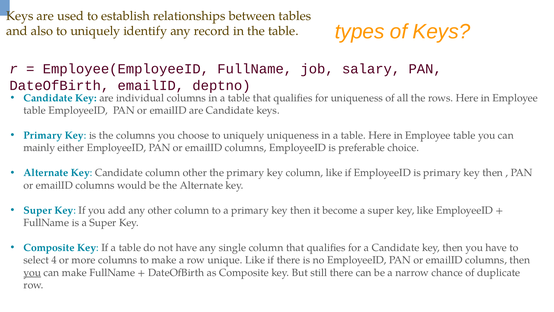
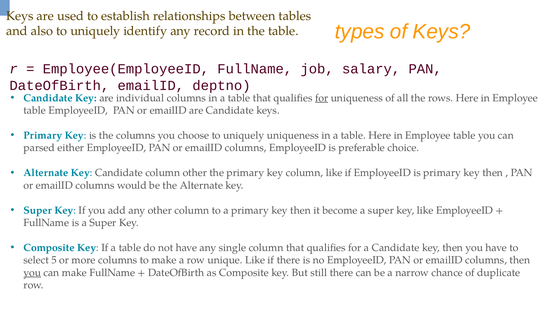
for at (322, 98) underline: none -> present
mainly: mainly -> parsed
4: 4 -> 5
